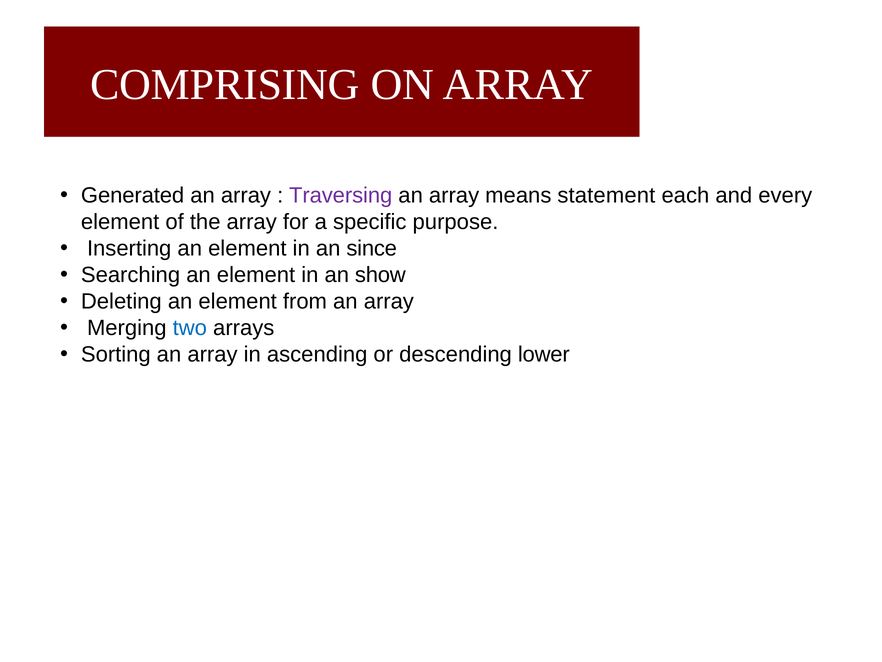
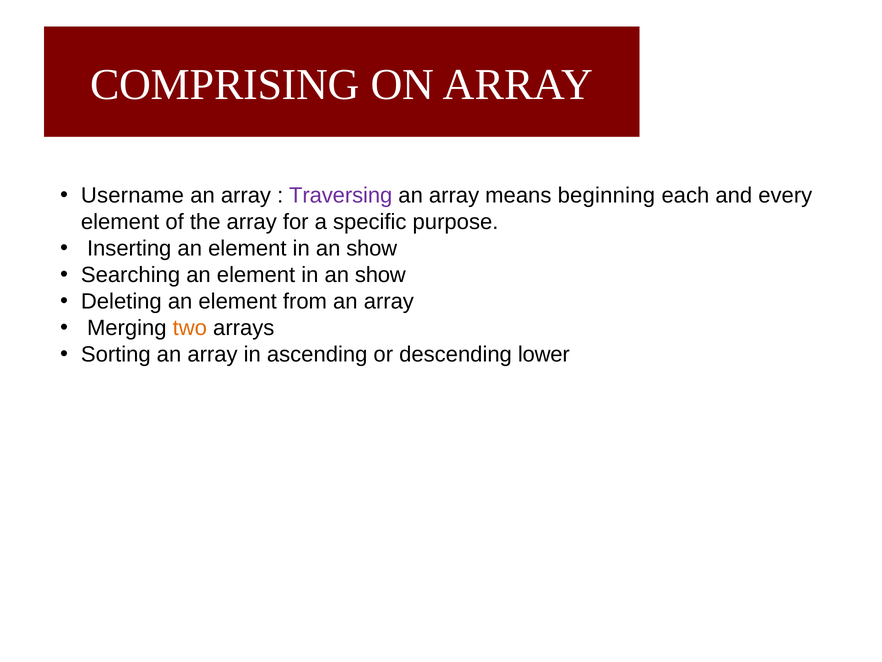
Generated: Generated -> Username
statement: statement -> beginning
since at (372, 248): since -> show
two colour: blue -> orange
